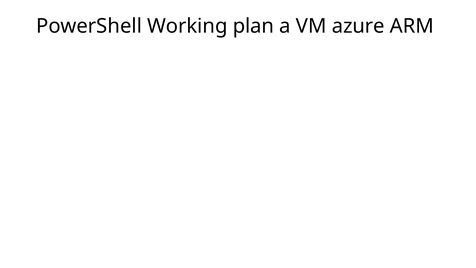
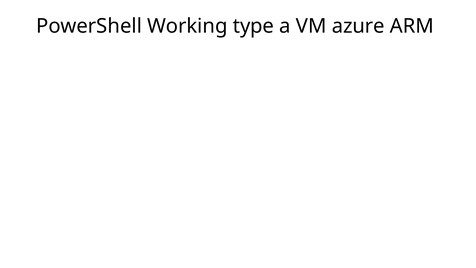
plan: plan -> type
